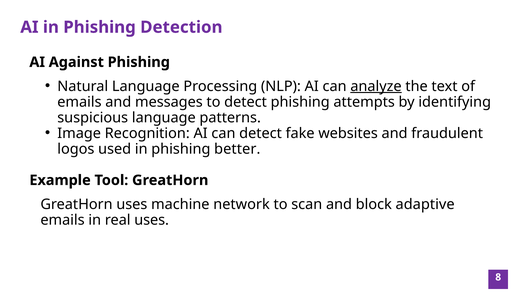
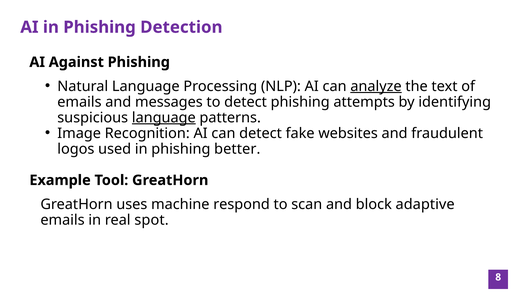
language at (164, 117) underline: none -> present
network: network -> respond
real uses: uses -> spot
